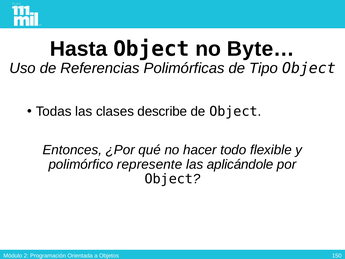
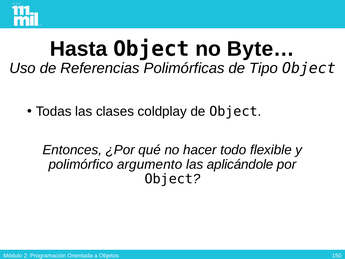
describe: describe -> coldplay
represente: represente -> argumento
